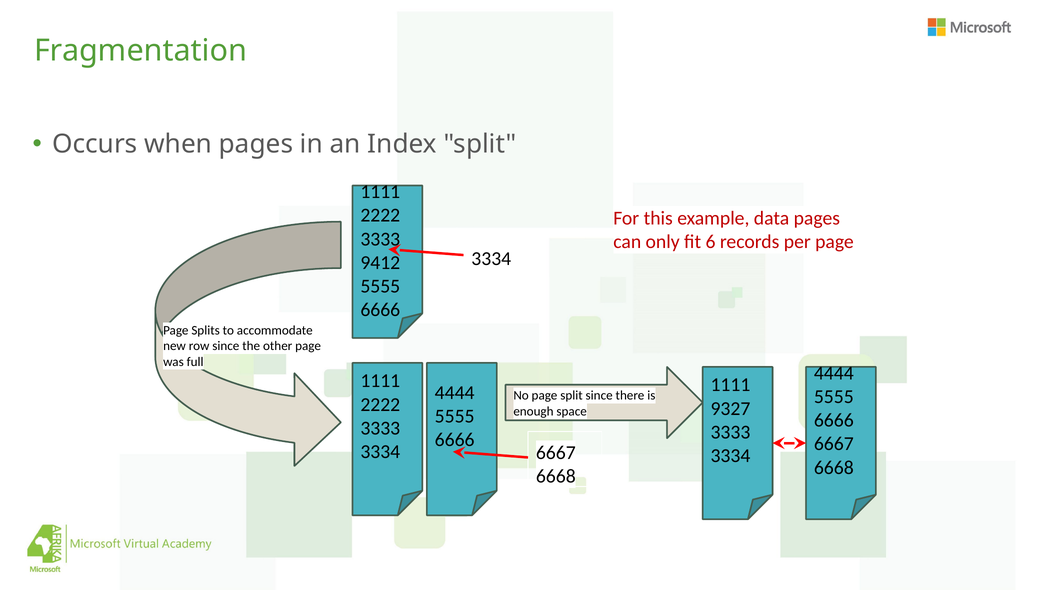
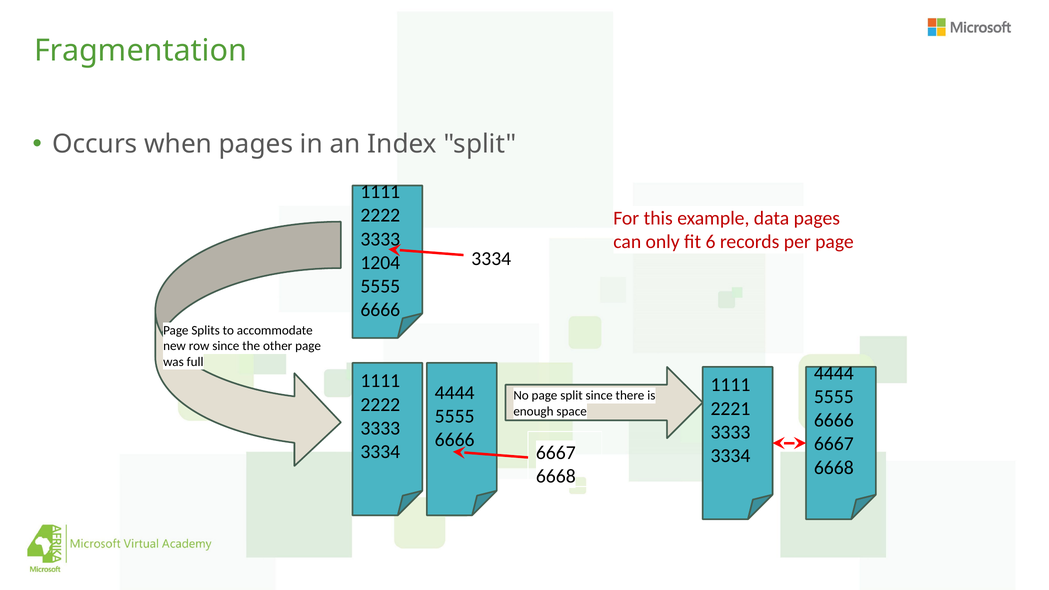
9412: 9412 -> 1204
9327: 9327 -> 2221
